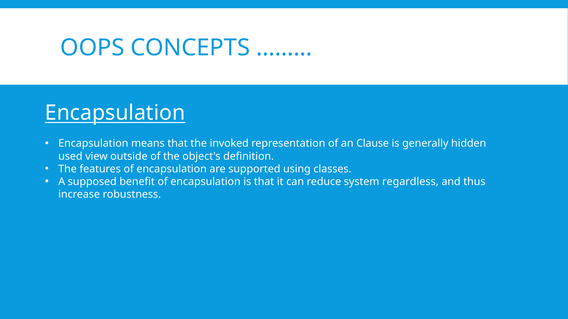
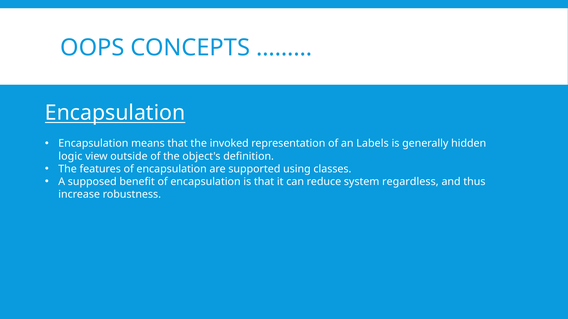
Clause: Clause -> Labels
used: used -> logic
